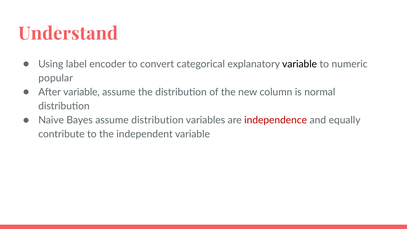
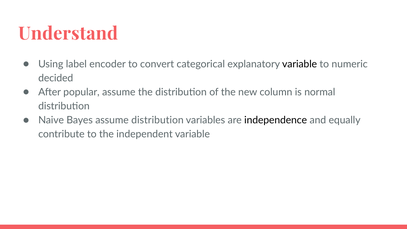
popular: popular -> decided
After variable: variable -> popular
independence colour: red -> black
